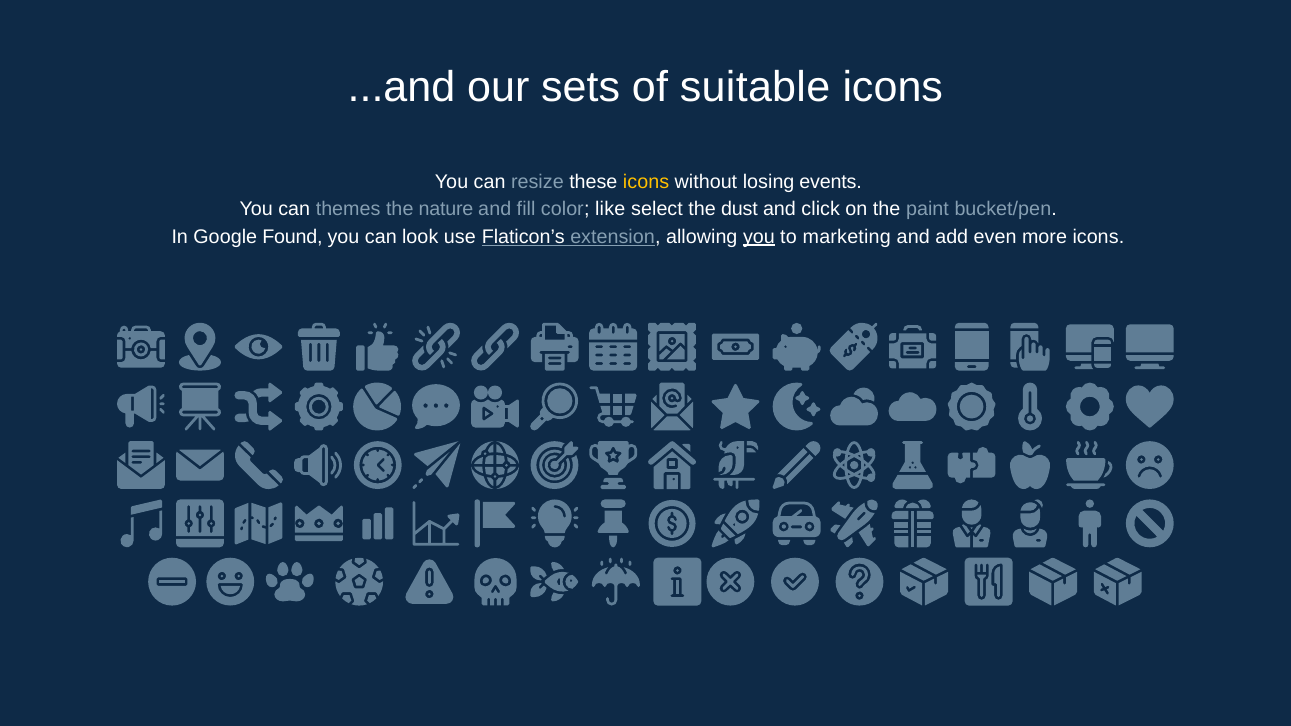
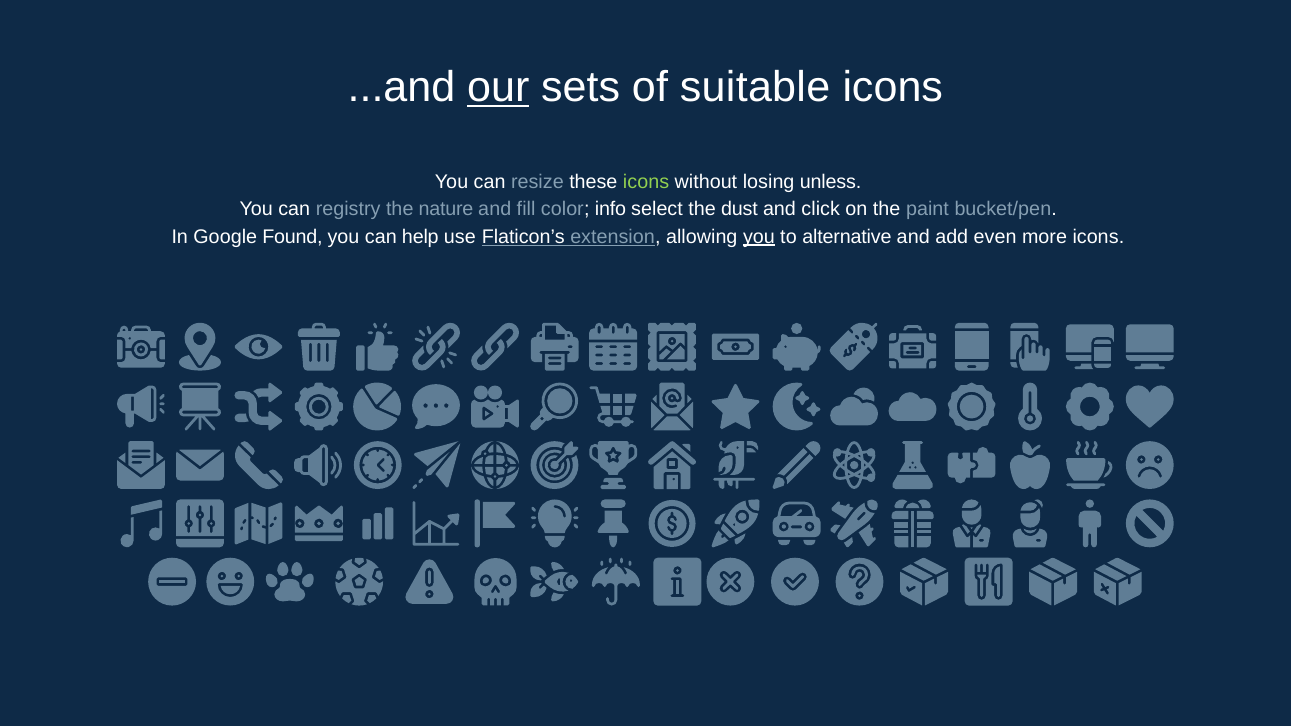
our underline: none -> present
icons at (646, 182) colour: yellow -> light green
events: events -> unless
themes: themes -> registry
like: like -> info
look: look -> help
marketing: marketing -> alternative
